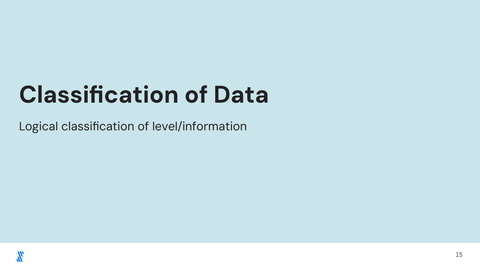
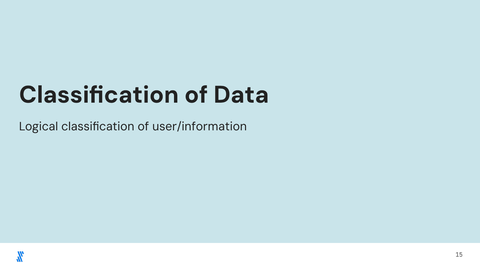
level/information: level/information -> user/information
